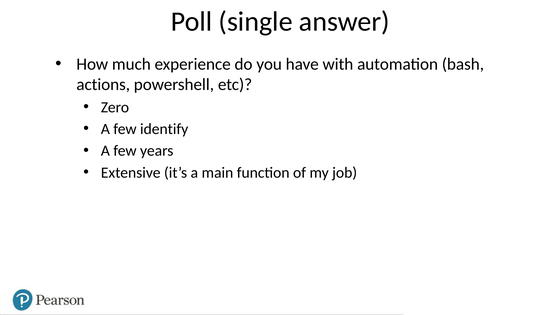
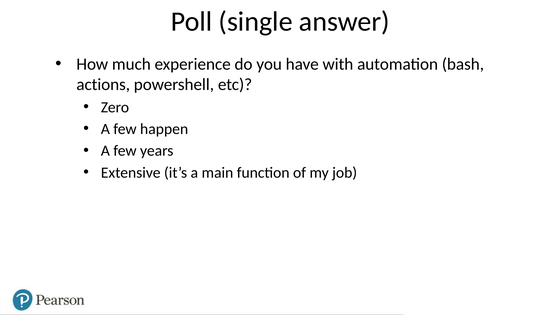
identify: identify -> happen
